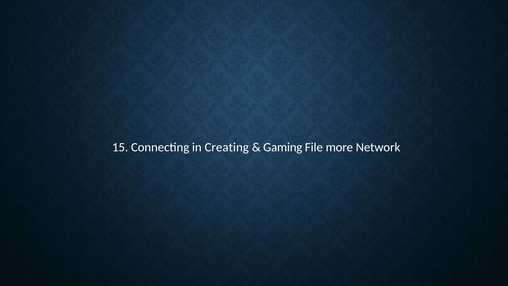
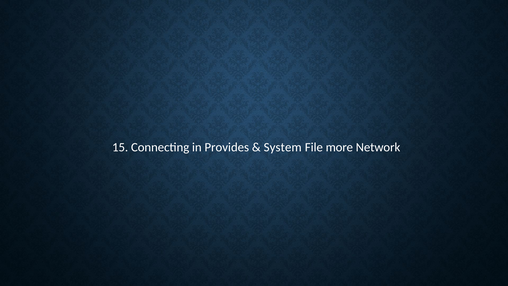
Creating: Creating -> Provides
Gaming: Gaming -> System
